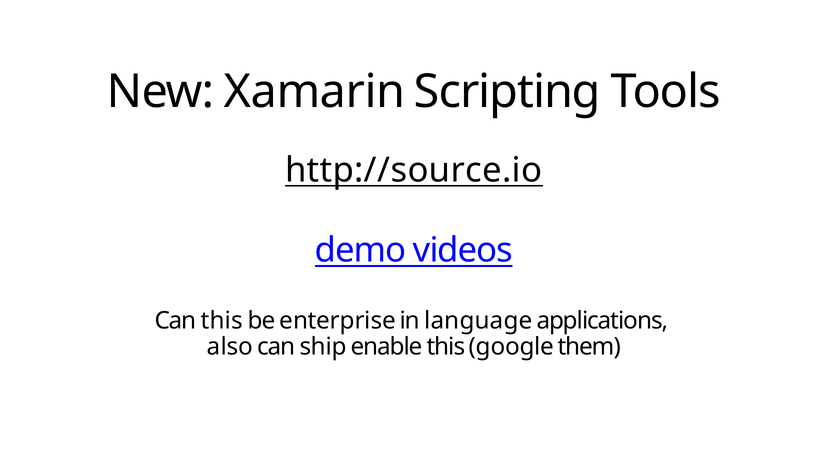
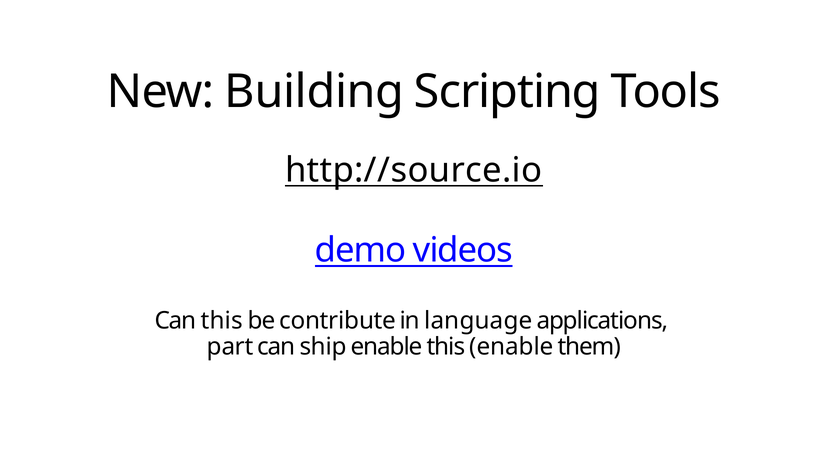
Xamarin: Xamarin -> Building
enterprise: enterprise -> contribute
also: also -> part
this google: google -> enable
